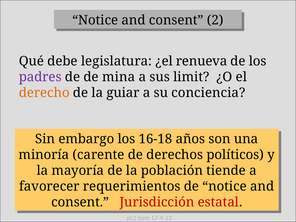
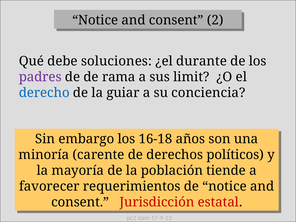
legislatura: legislatura -> soluciones
renueva: renueva -> durante
mina: mina -> rama
derecho colour: orange -> blue
